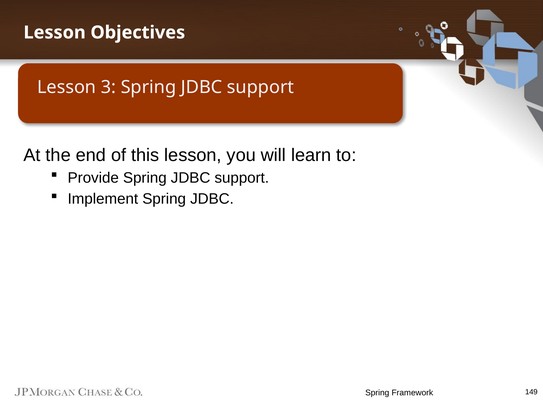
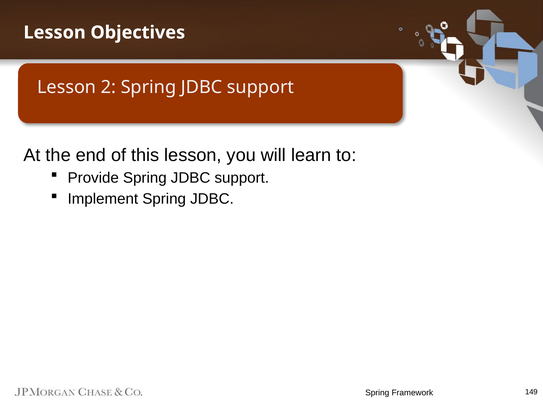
3: 3 -> 2
